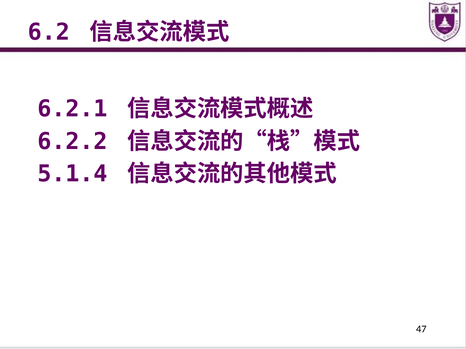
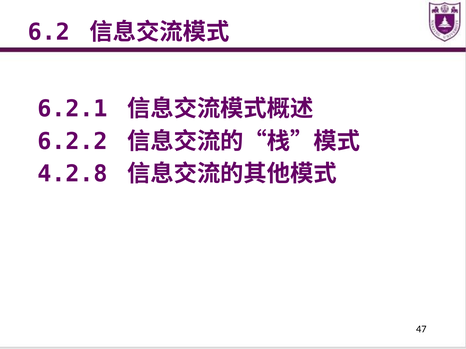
5.1.4: 5.1.4 -> 4.2.8
